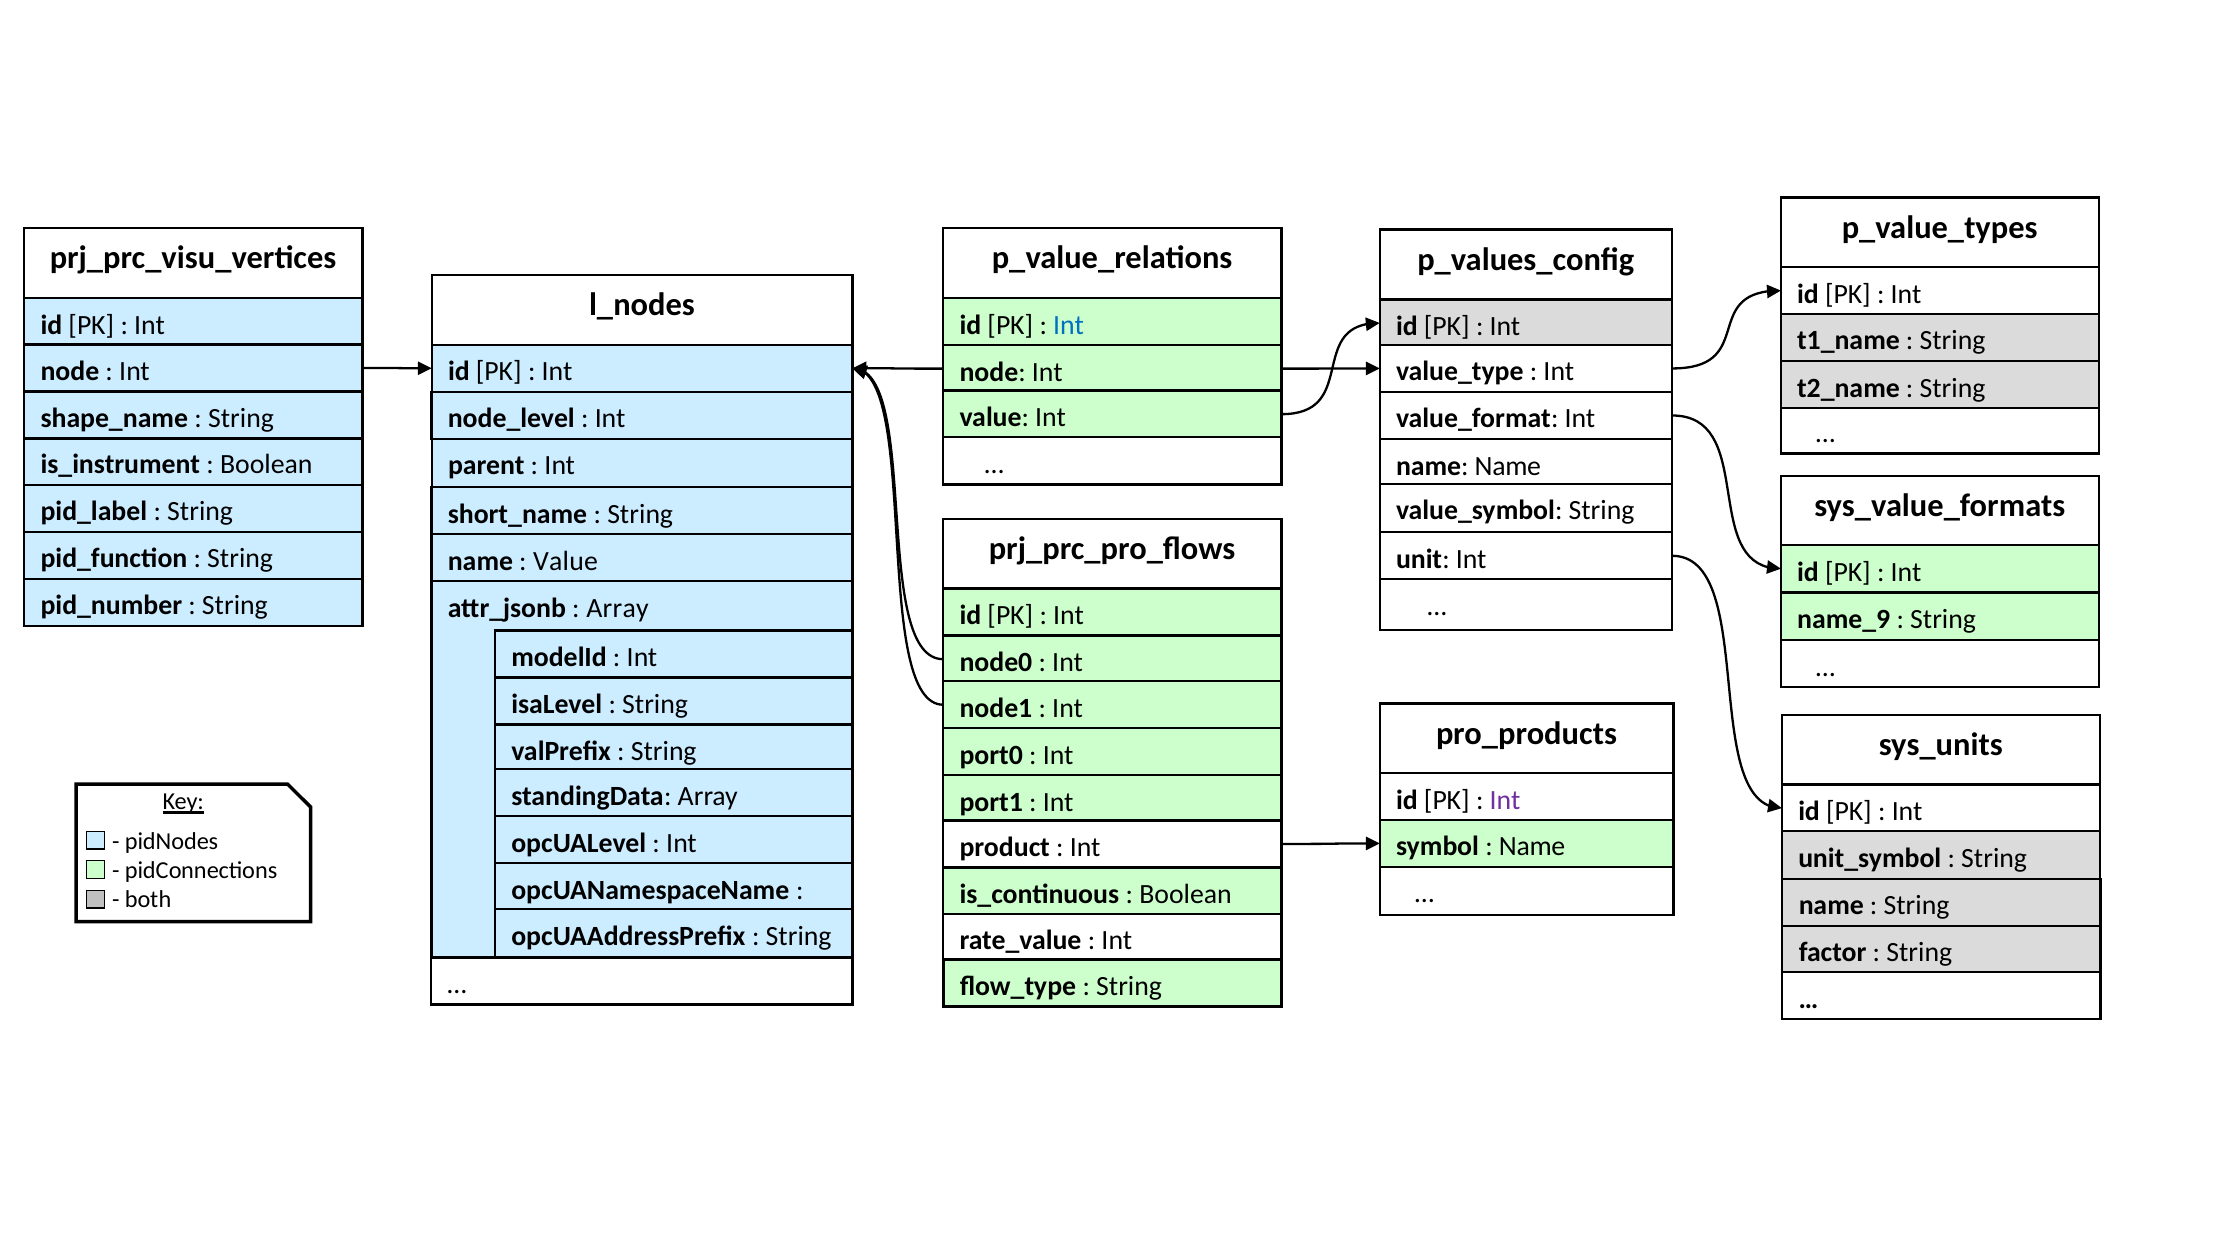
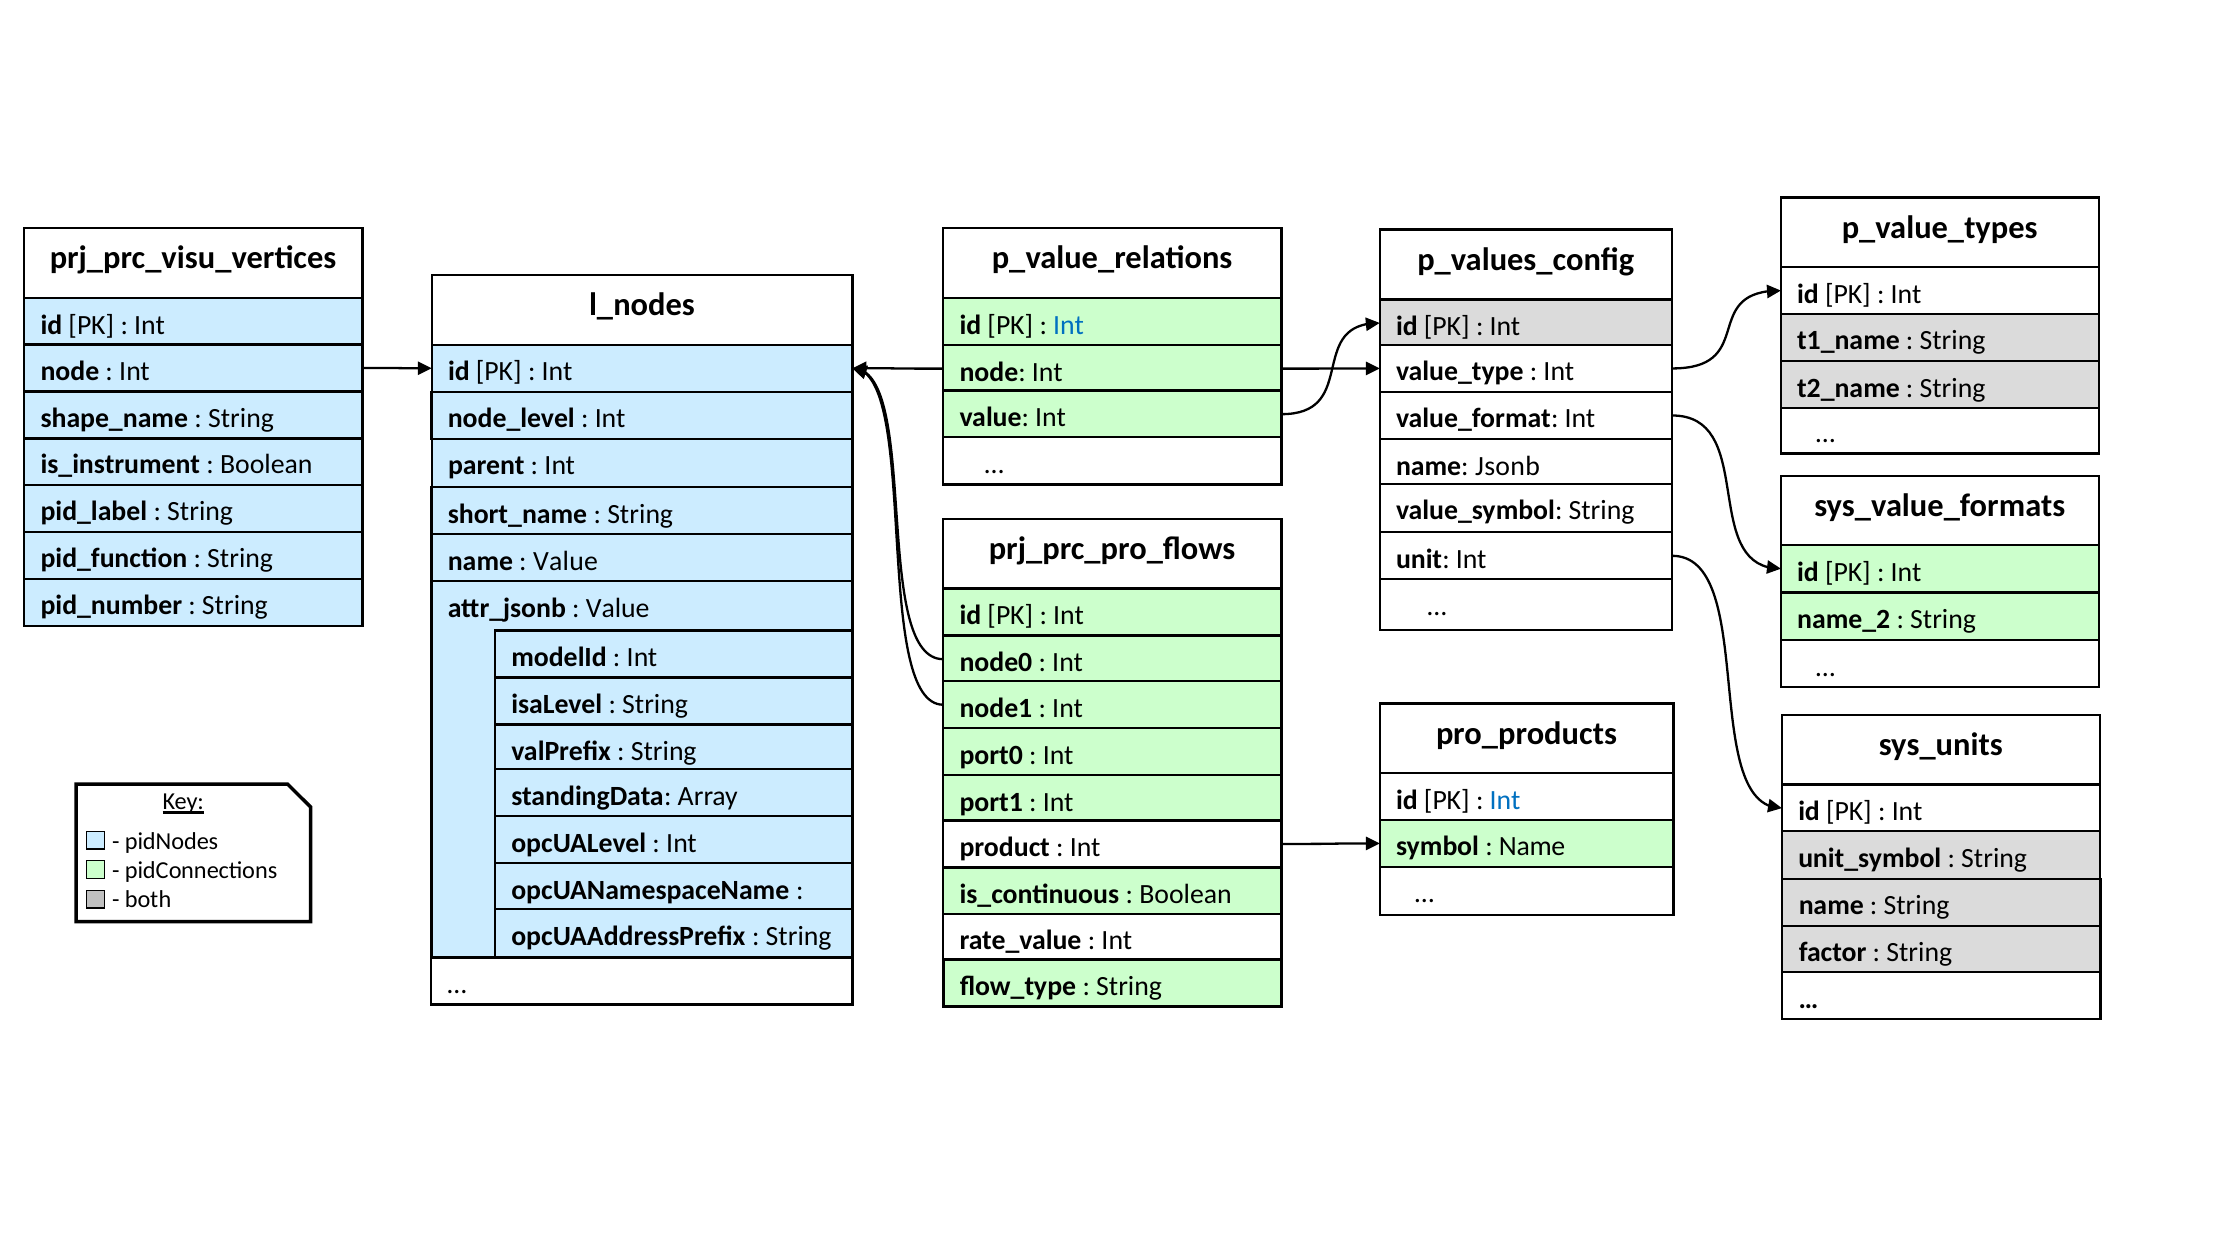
name Name: Name -> Jsonb
Array at (617, 608): Array -> Value
name_9: name_9 -> name_2
Int at (1505, 800) colour: purple -> blue
